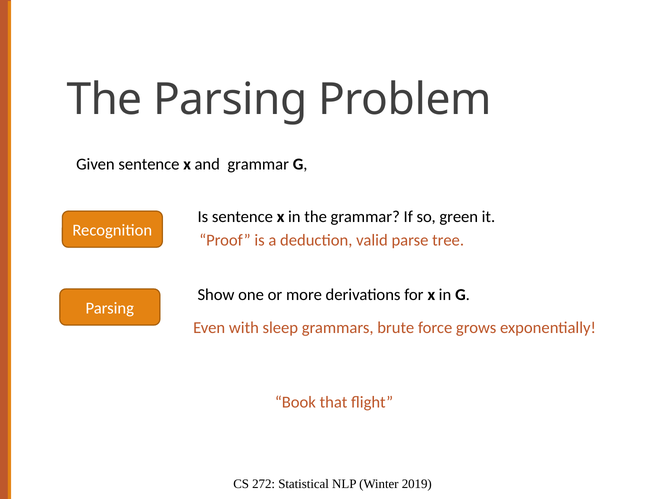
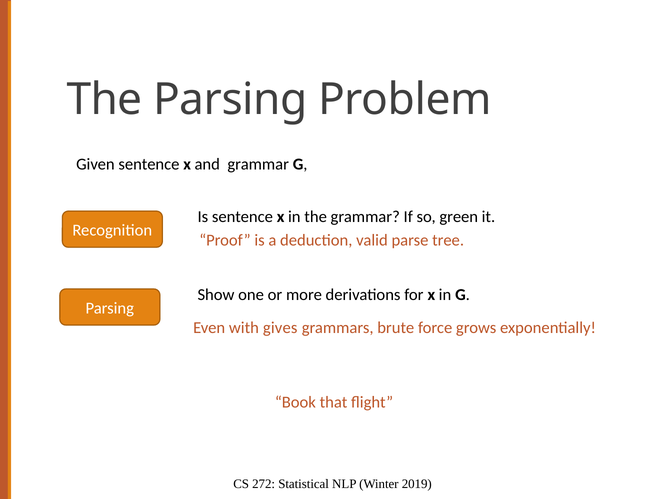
sleep: sleep -> gives
